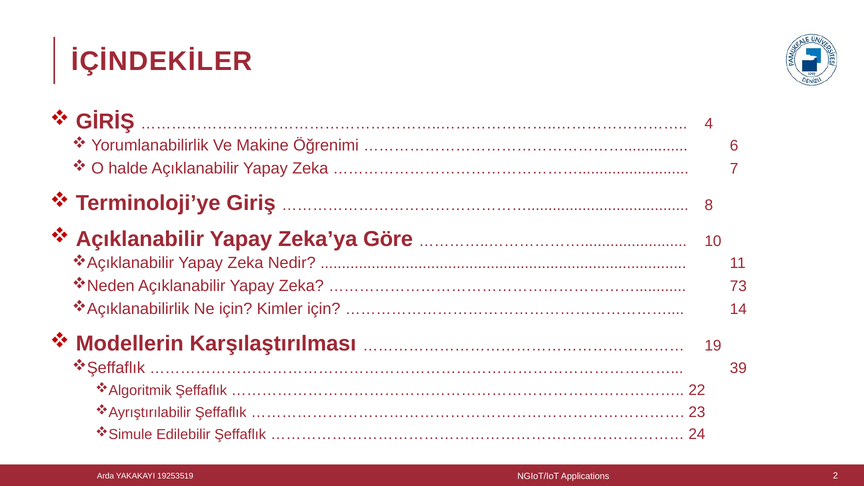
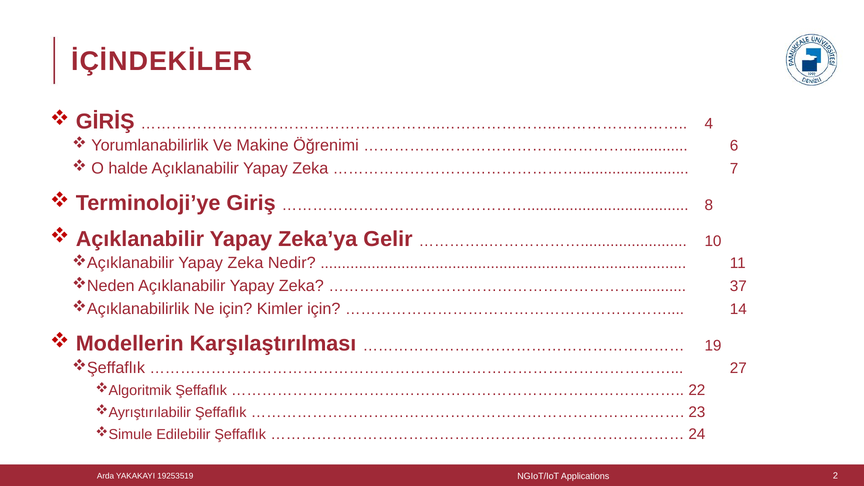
Göre: Göre -> Gelir
73: 73 -> 37
39: 39 -> 27
